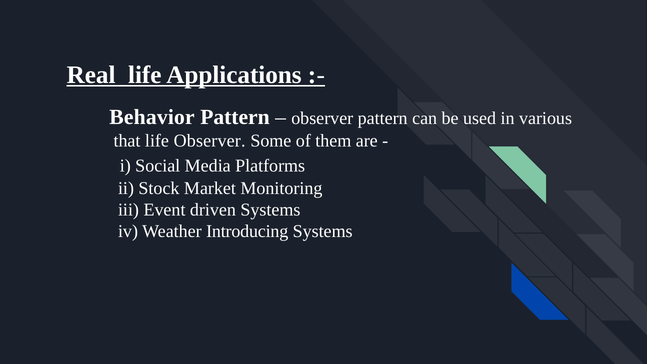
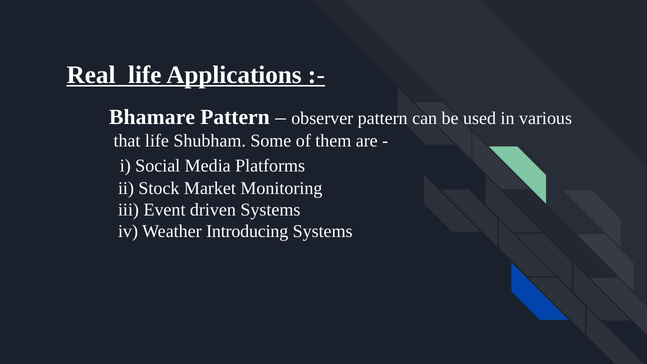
Behavior: Behavior -> Bhamare
life Observer: Observer -> Shubham
